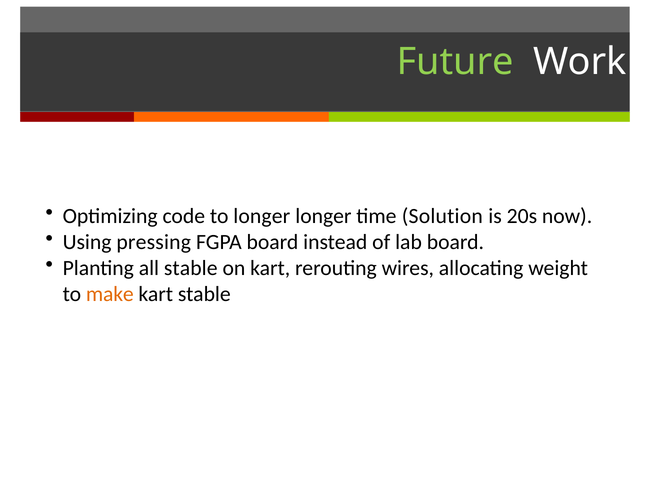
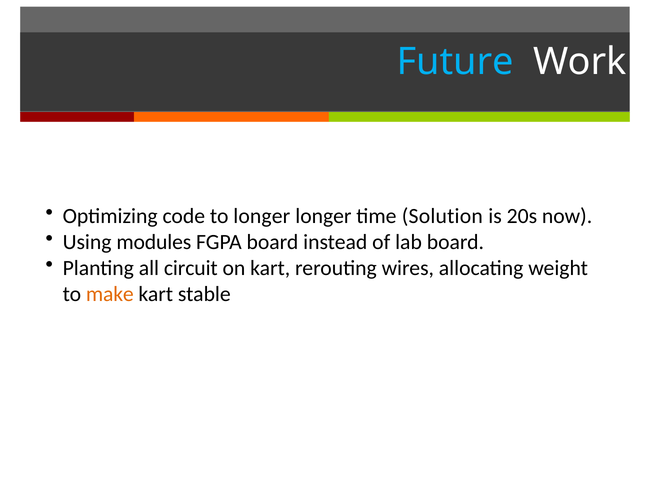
Future colour: light green -> light blue
pressing: pressing -> modules
all stable: stable -> circuit
